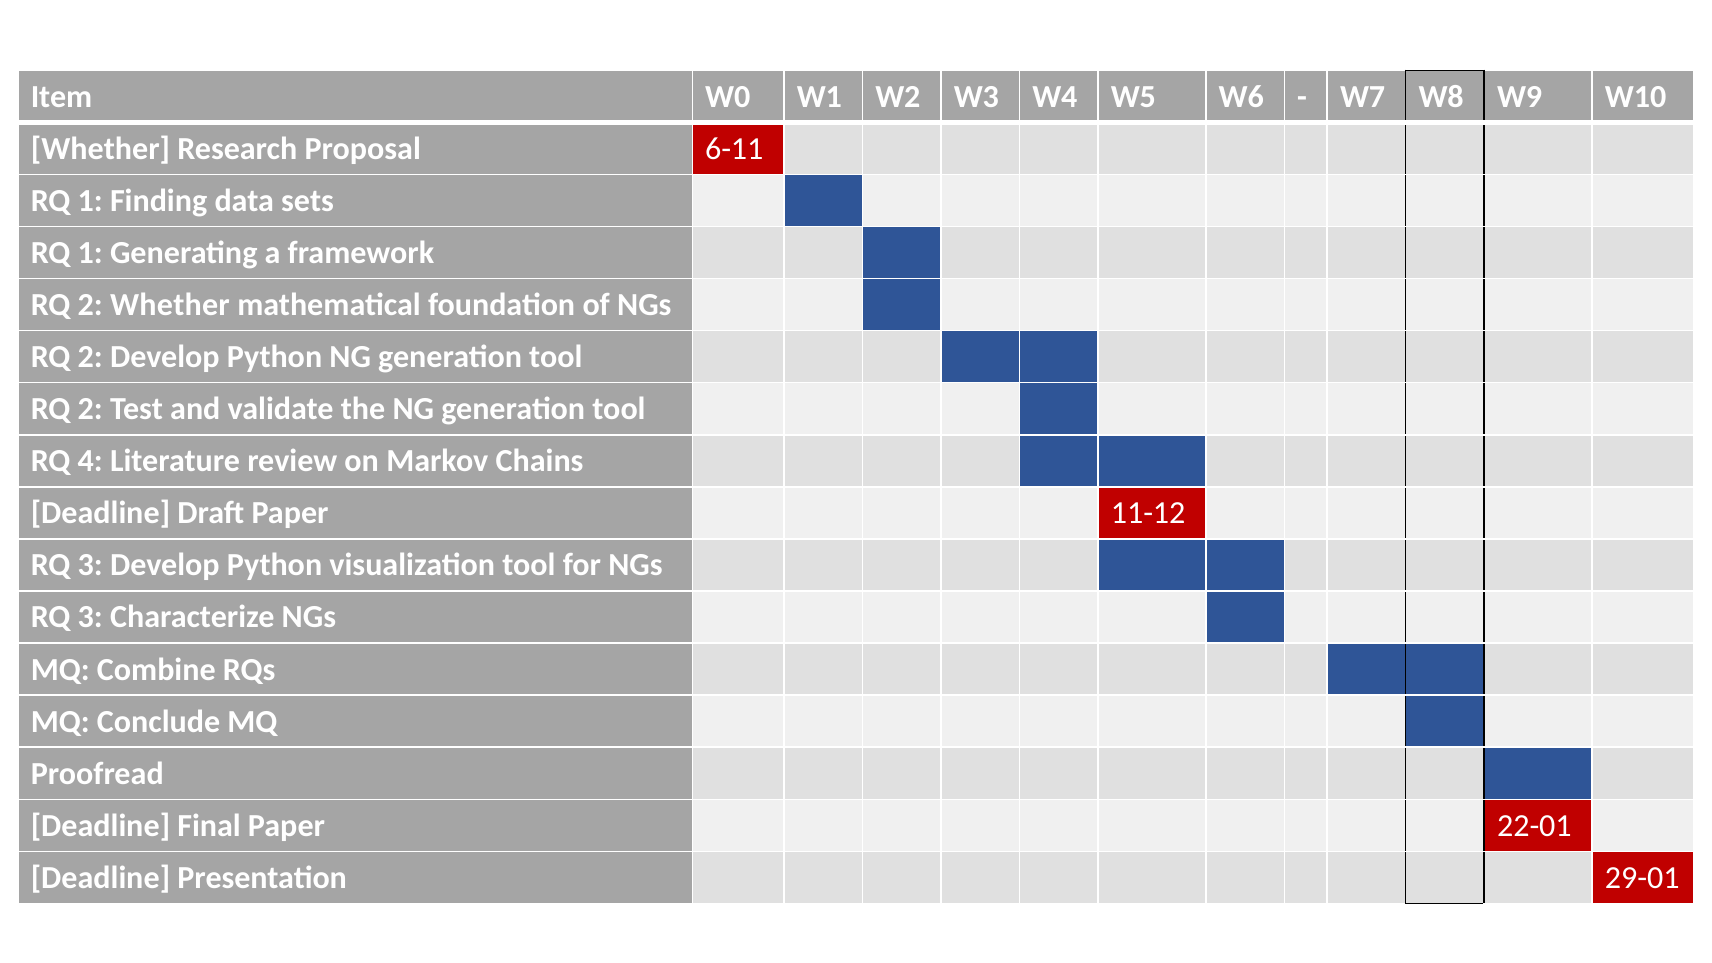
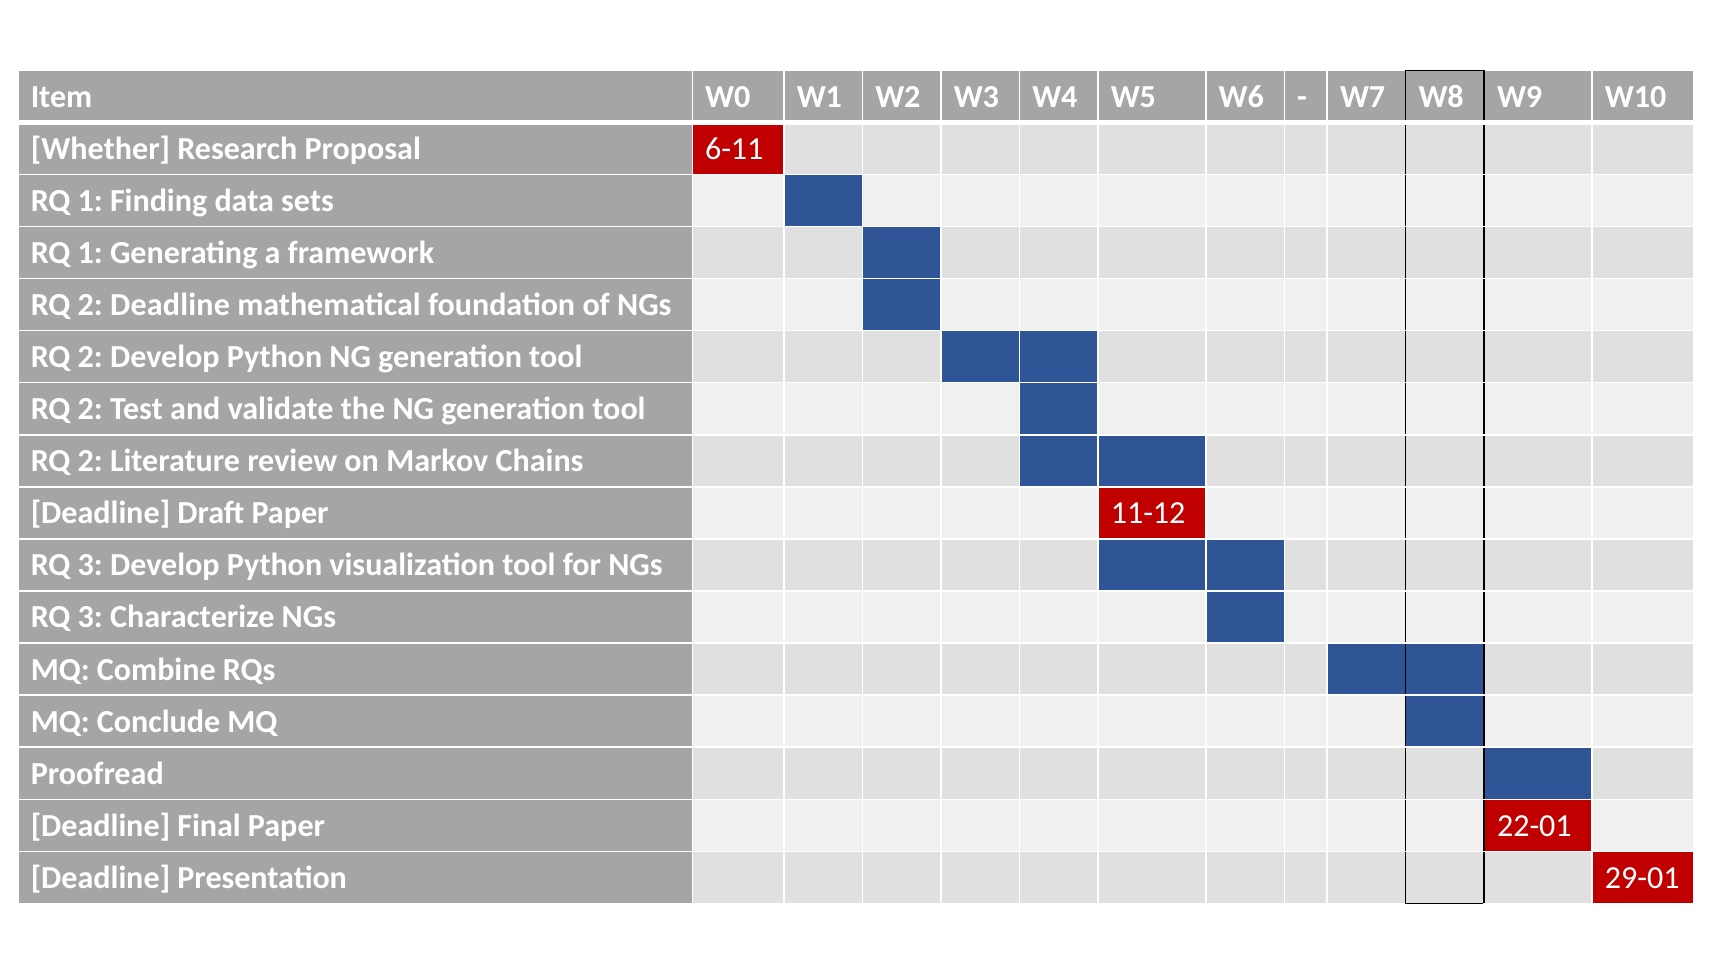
2 Whether: Whether -> Deadline
4 at (90, 461): 4 -> 2
